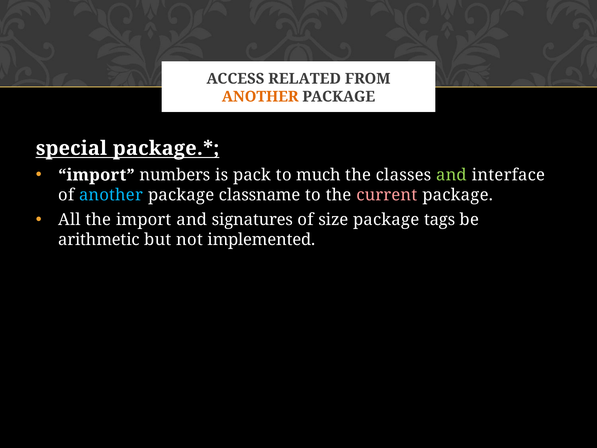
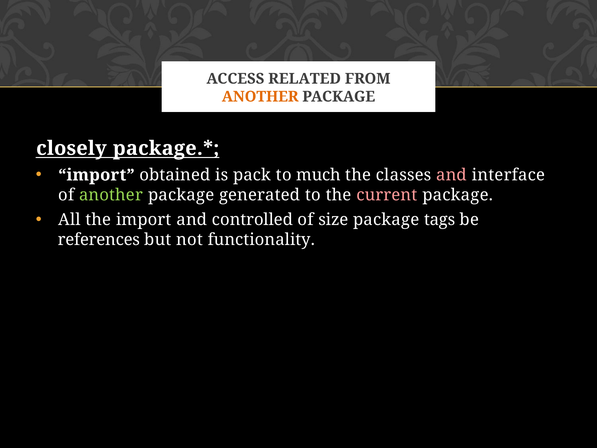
special: special -> closely
numbers: numbers -> obtained
and at (452, 175) colour: light green -> pink
another at (111, 195) colour: light blue -> light green
classname: classname -> generated
signatures: signatures -> controlled
arithmetic: arithmetic -> references
implemented: implemented -> functionality
